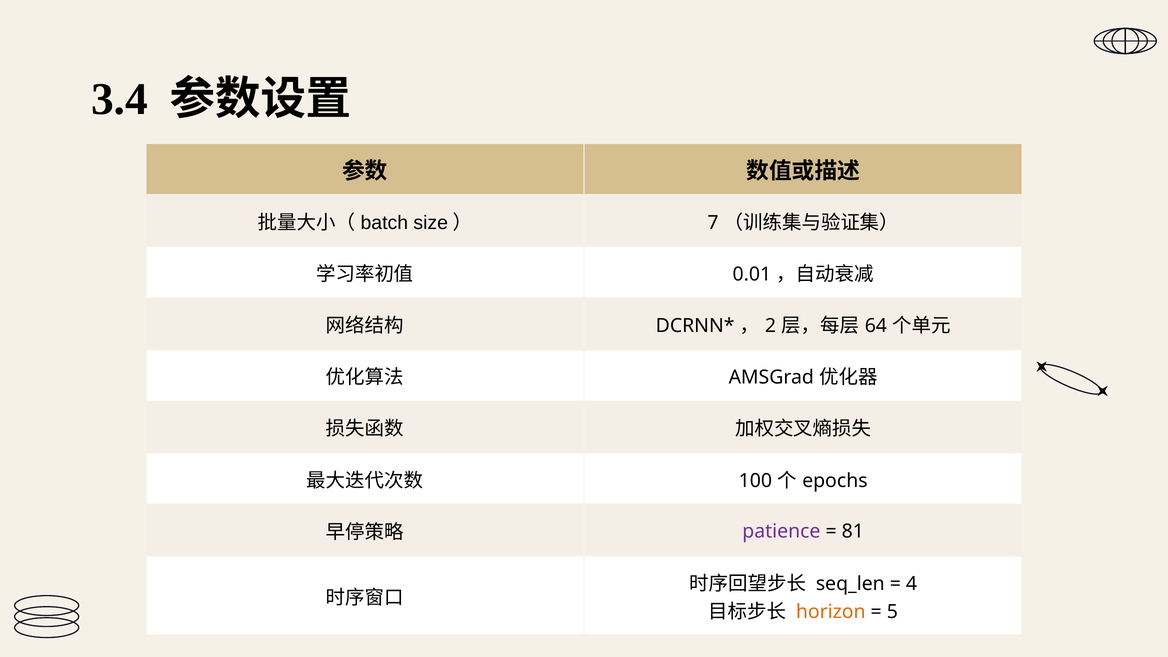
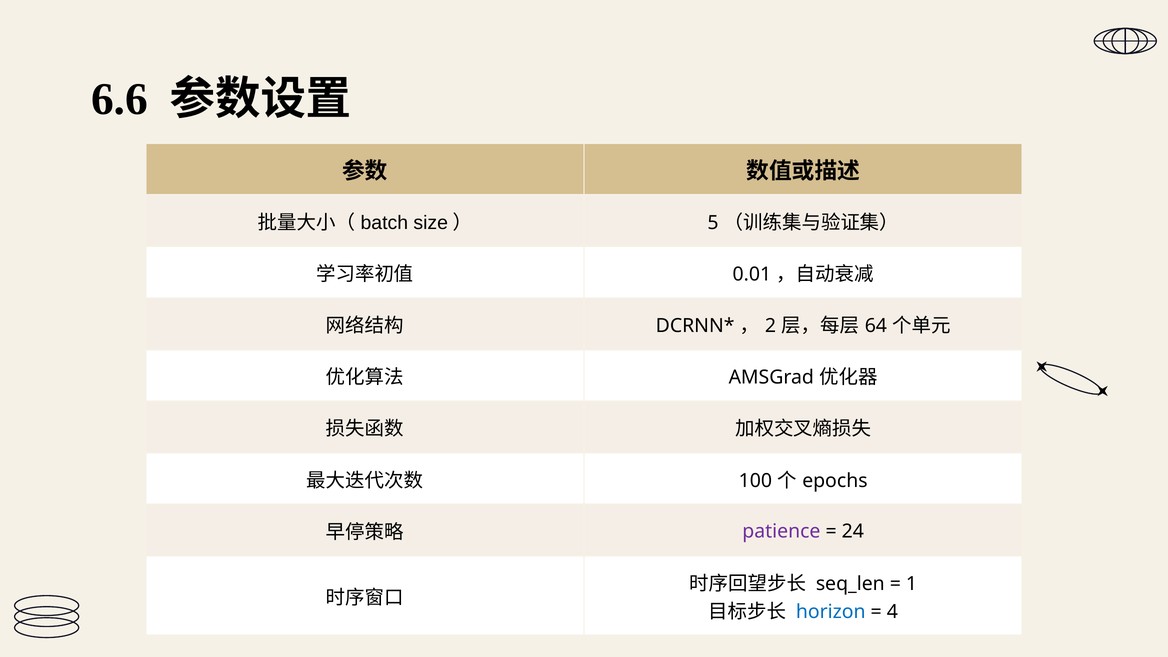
3.4: 3.4 -> 6.6
7: 7 -> 5
81: 81 -> 24
4: 4 -> 1
horizon colour: orange -> blue
5: 5 -> 4
